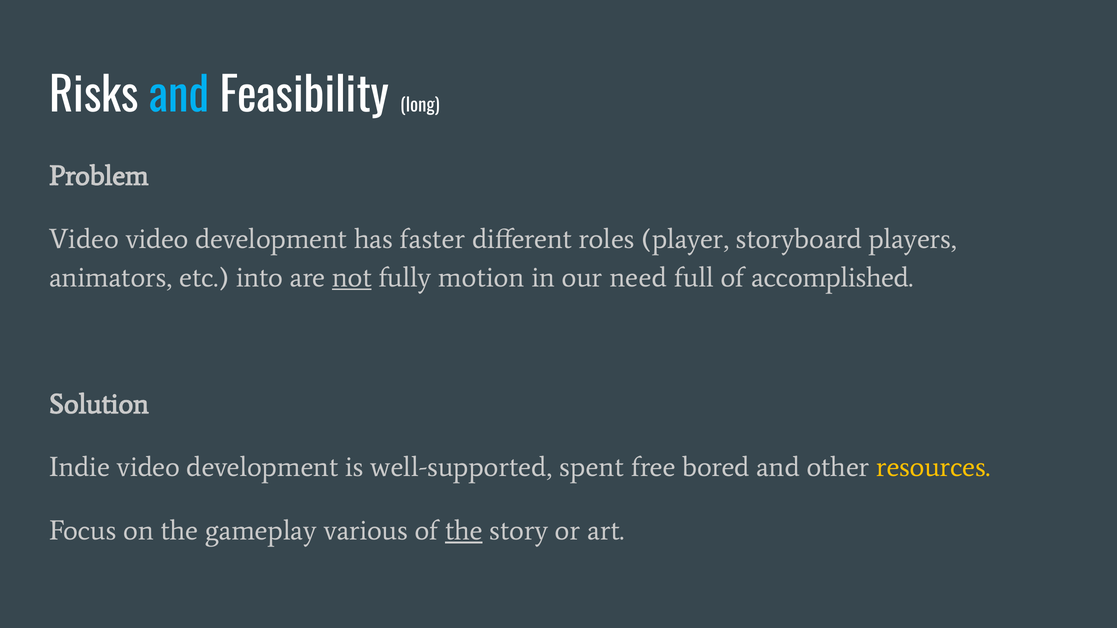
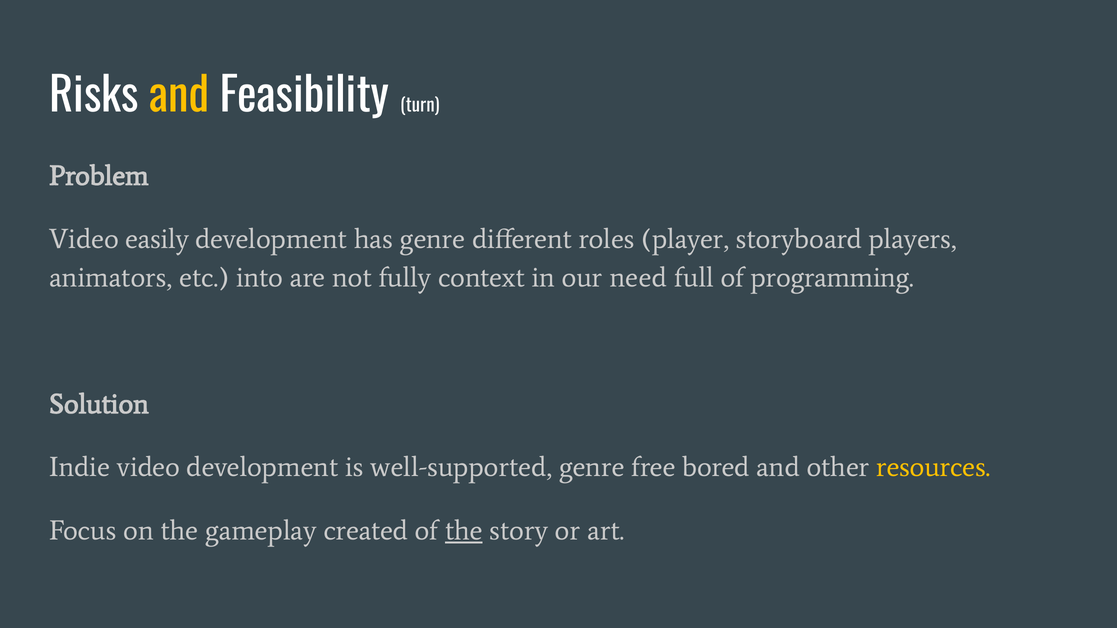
and at (179, 97) colour: light blue -> yellow
long: long -> turn
Video video: video -> easily
has faster: faster -> genre
not underline: present -> none
motion: motion -> context
accomplished: accomplished -> programming
well-supported spent: spent -> genre
various: various -> created
